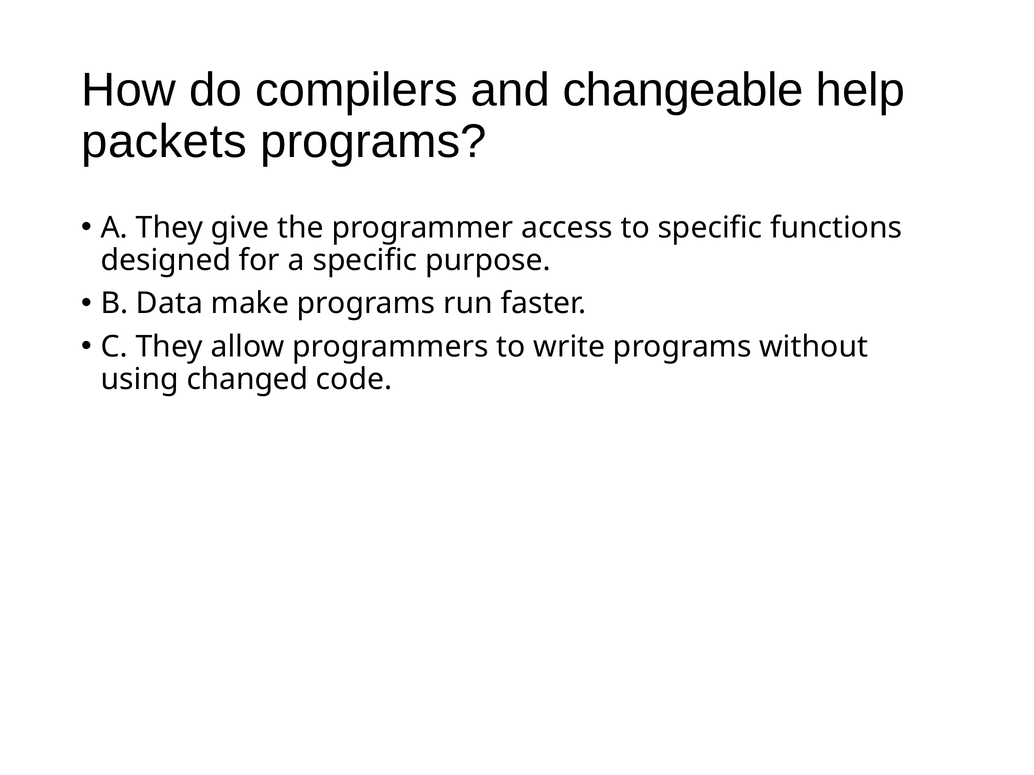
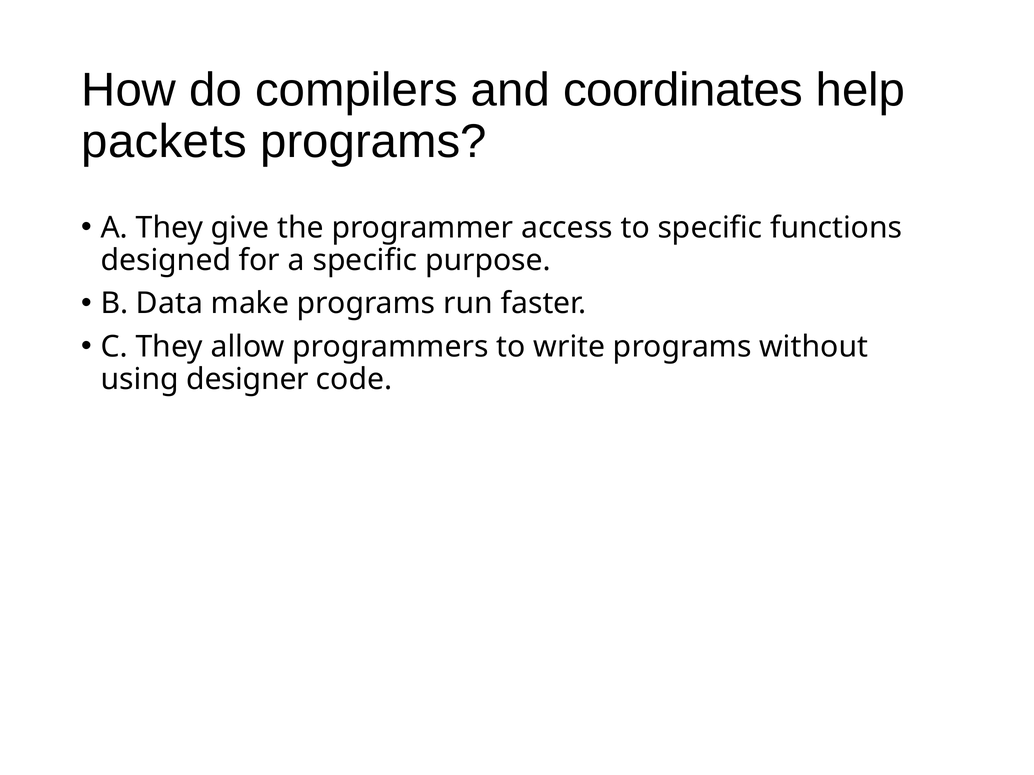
changeable: changeable -> coordinates
changed: changed -> designer
